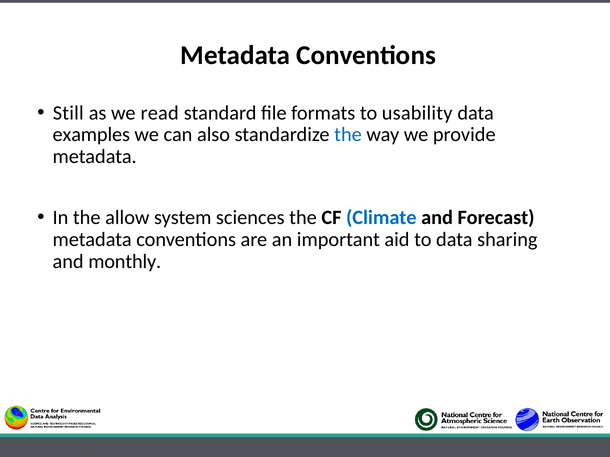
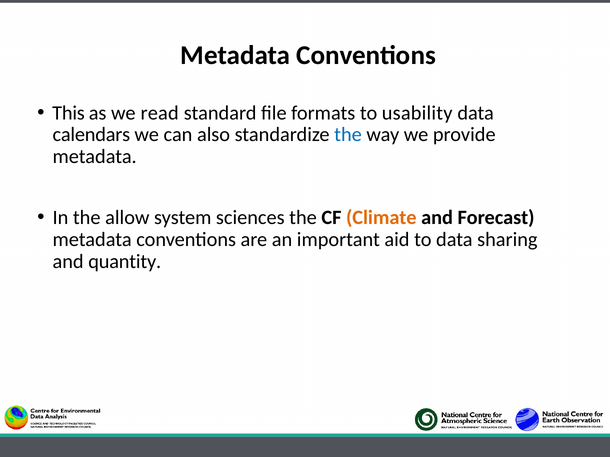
Still: Still -> This
examples: examples -> calendars
Climate colour: blue -> orange
monthly: monthly -> quantity
